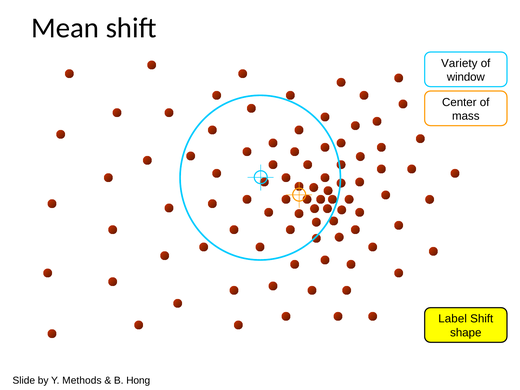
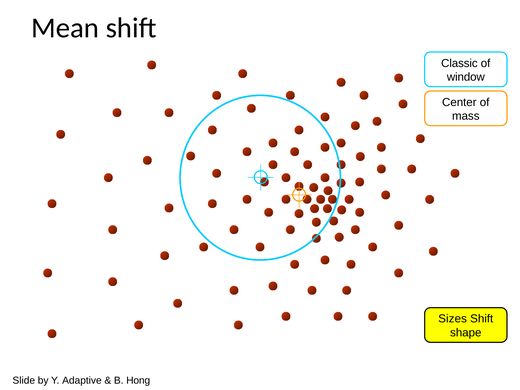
Variety: Variety -> Classic
Label: Label -> Sizes
Methods: Methods -> Adaptive
